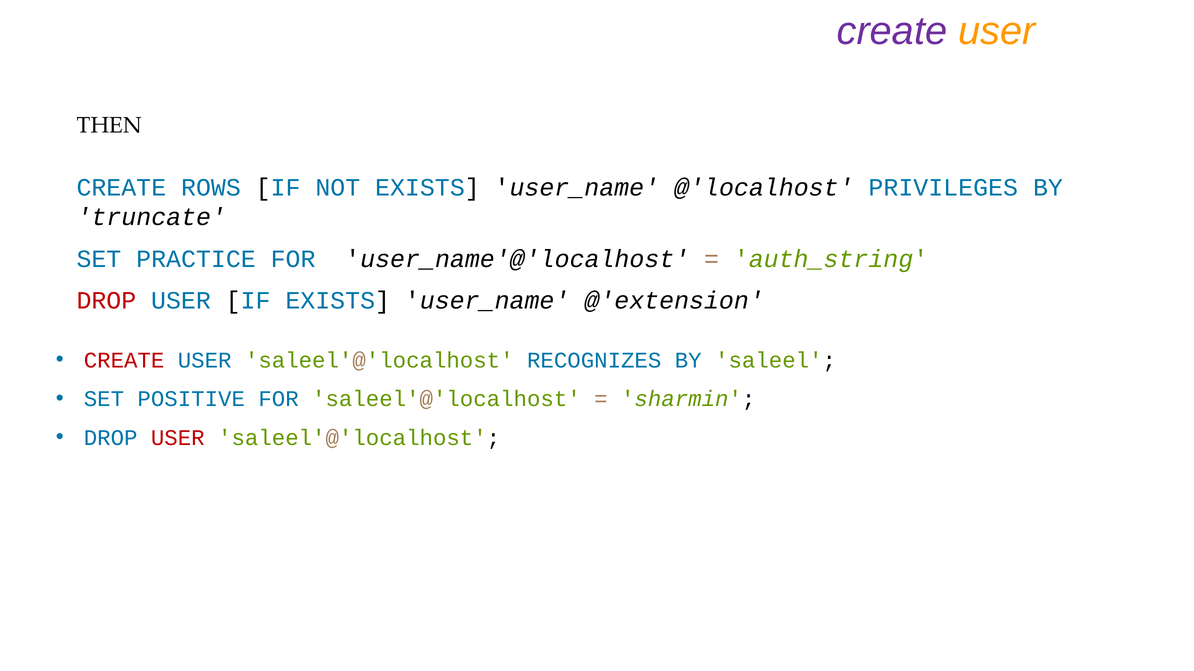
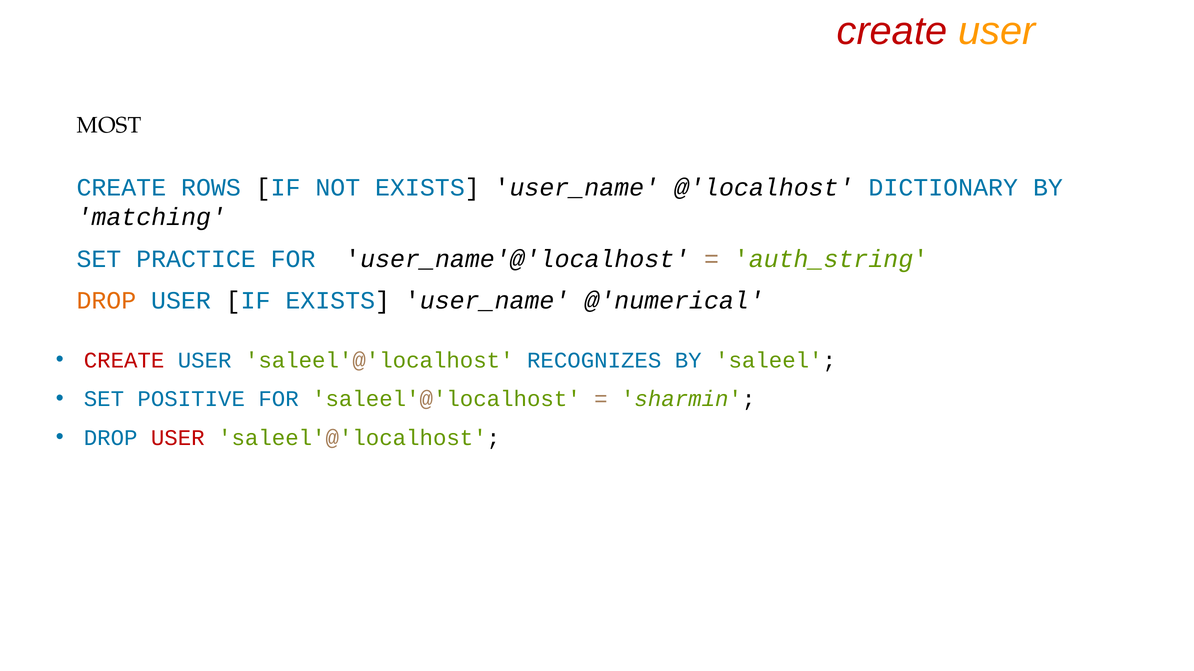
create at (892, 31) colour: purple -> red
THEN: THEN -> MOST
PRIVILEGES: PRIVILEGES -> DICTIONARY
truncate: truncate -> matching
DROP at (106, 301) colour: red -> orange
@'extension: @'extension -> @'numerical
